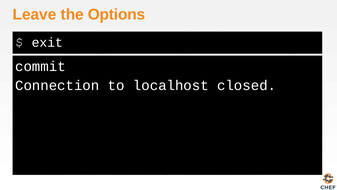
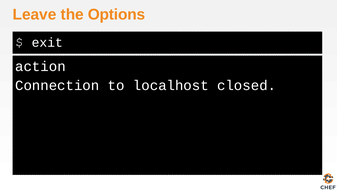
commit: commit -> action
